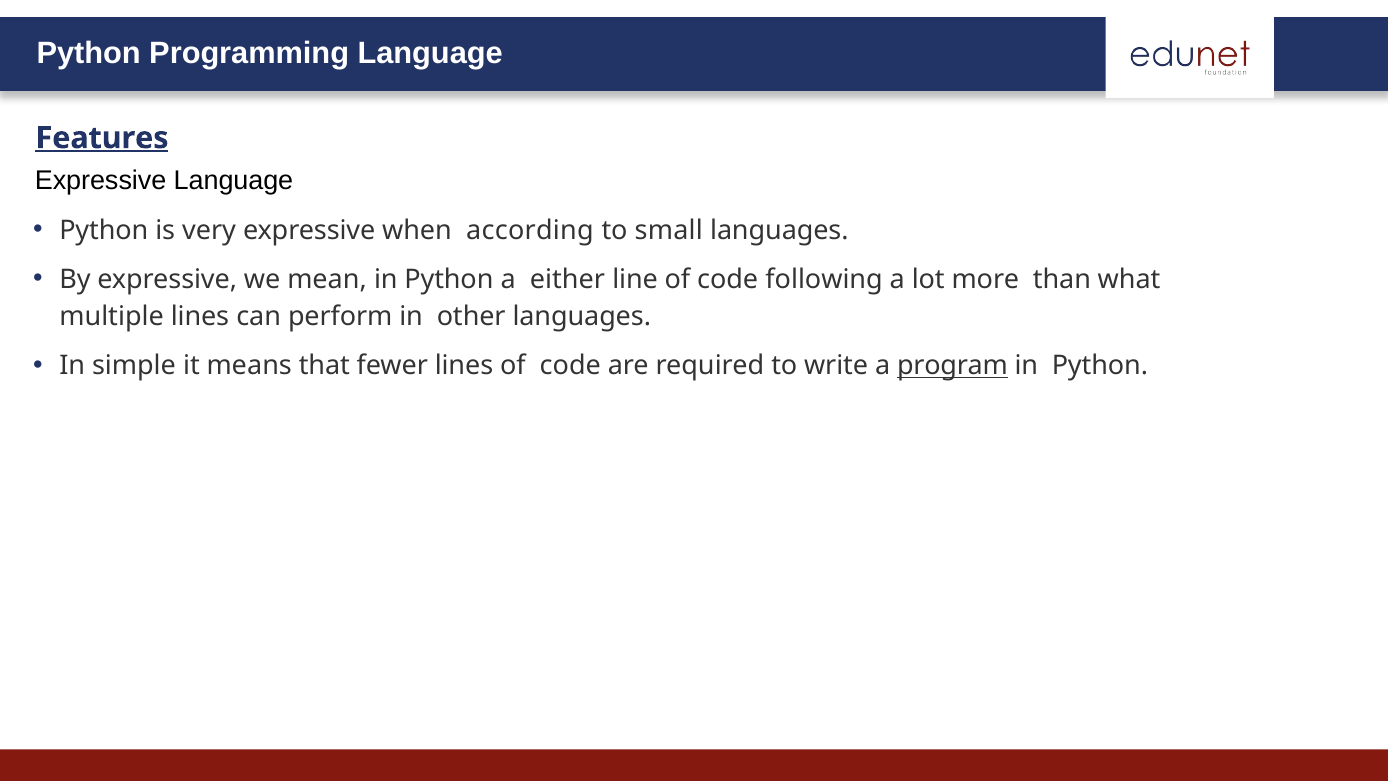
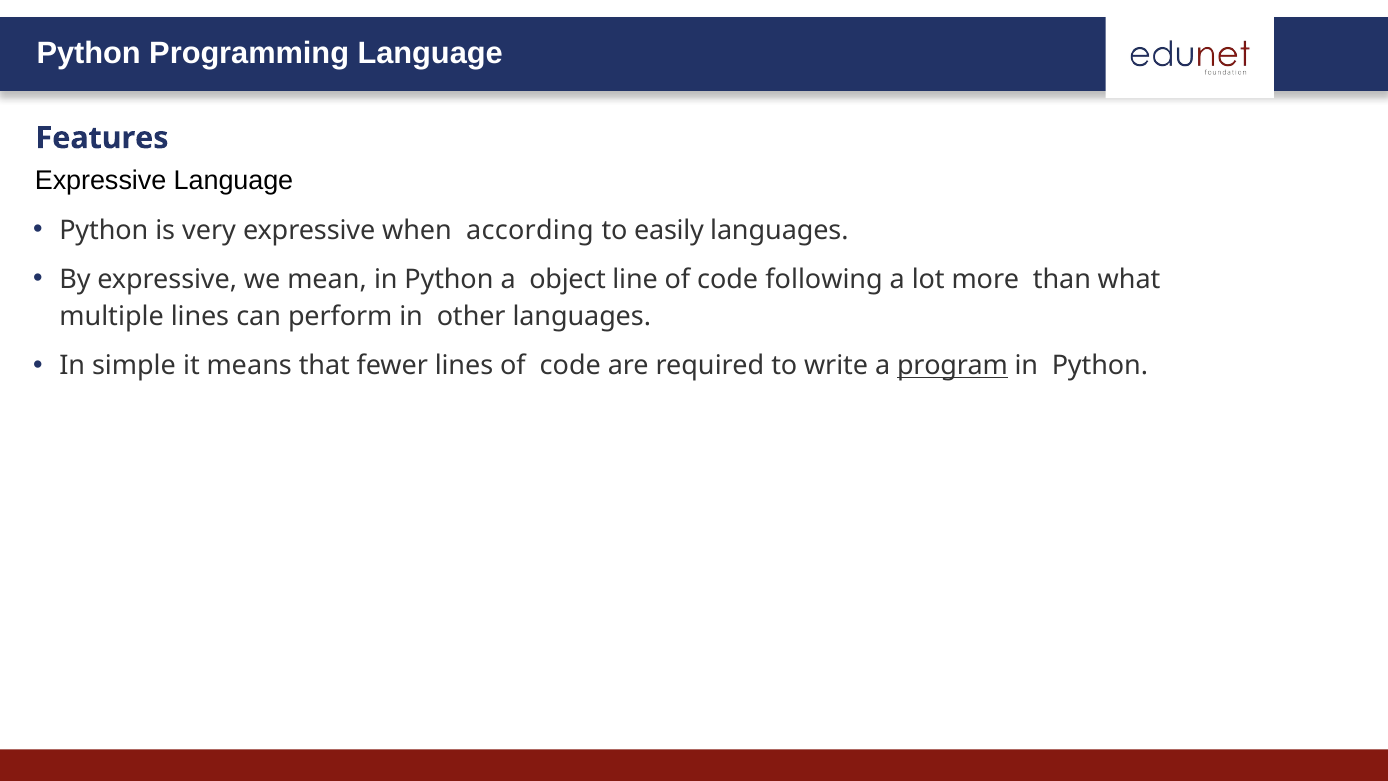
Features underline: present -> none
small: small -> easily
either: either -> object
